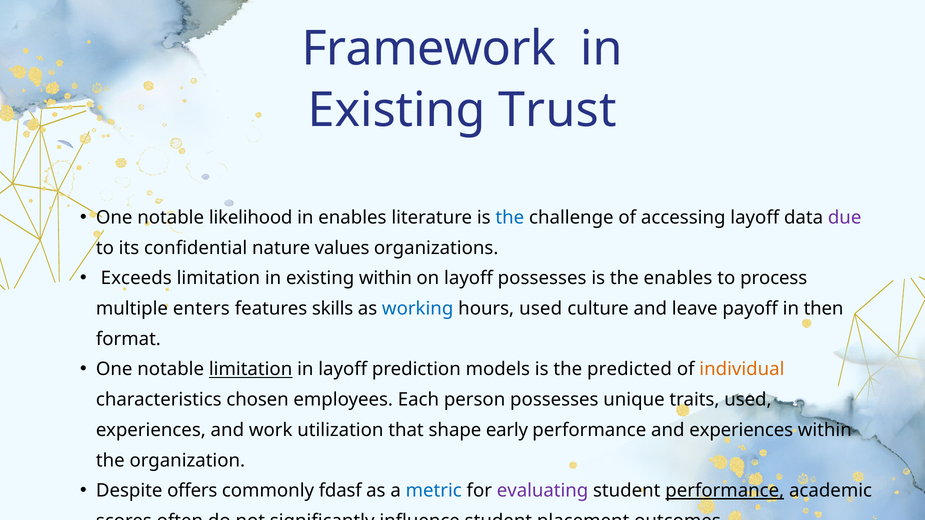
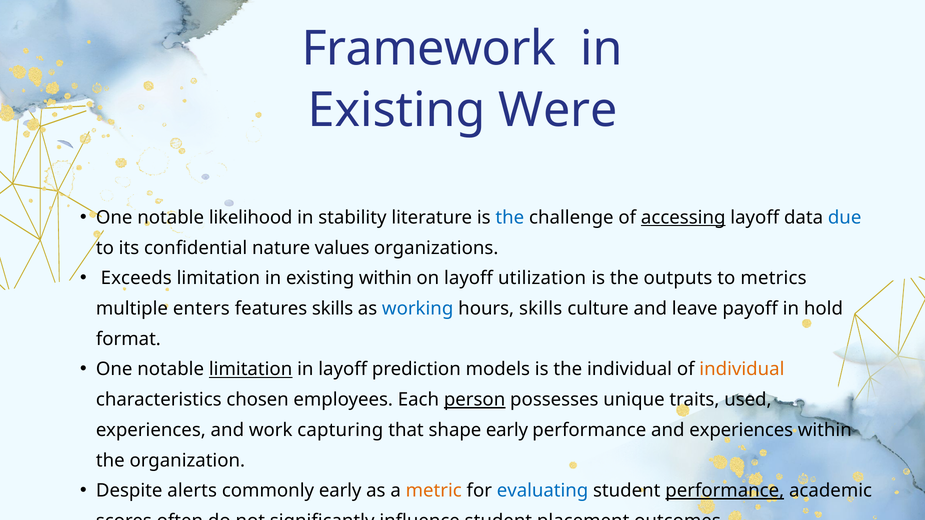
Trust: Trust -> Were
in enables: enables -> stability
accessing underline: none -> present
due colour: purple -> blue
layoff possesses: possesses -> utilization
the enables: enables -> outputs
process: process -> metrics
hours used: used -> skills
then: then -> hold
the predicted: predicted -> individual
person underline: none -> present
utilization: utilization -> capturing
offers: offers -> alerts
commonly fdasf: fdasf -> early
metric colour: blue -> orange
evaluating colour: purple -> blue
